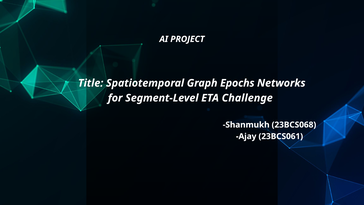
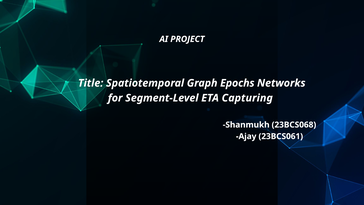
Challenge: Challenge -> Capturing
